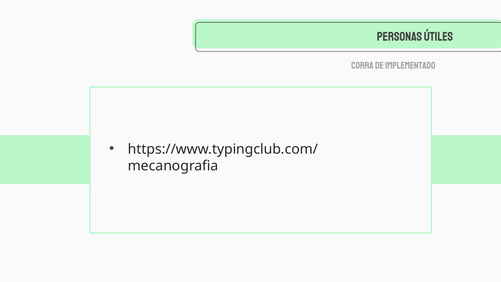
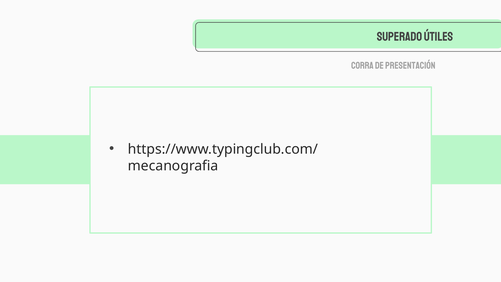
Personas: Personas -> Superado
implementado: implementado -> presentación
